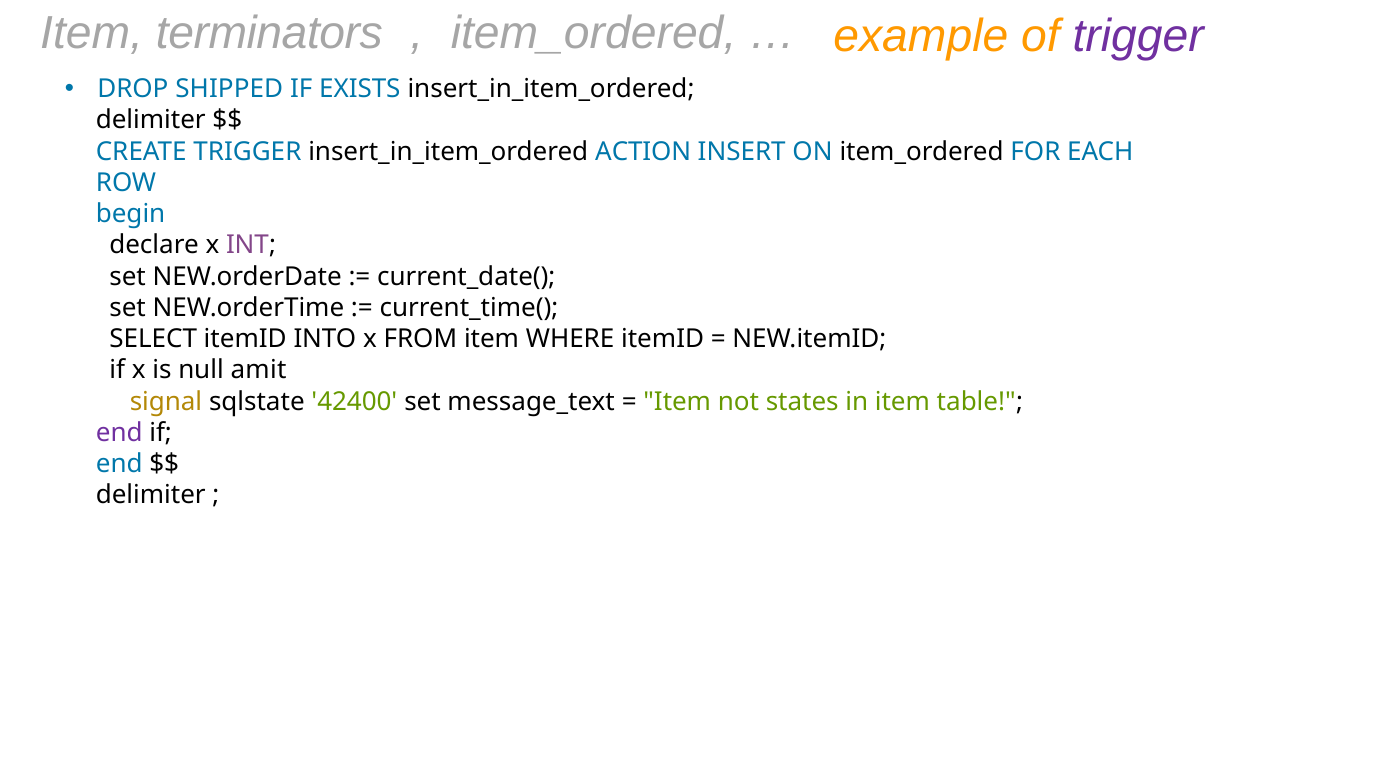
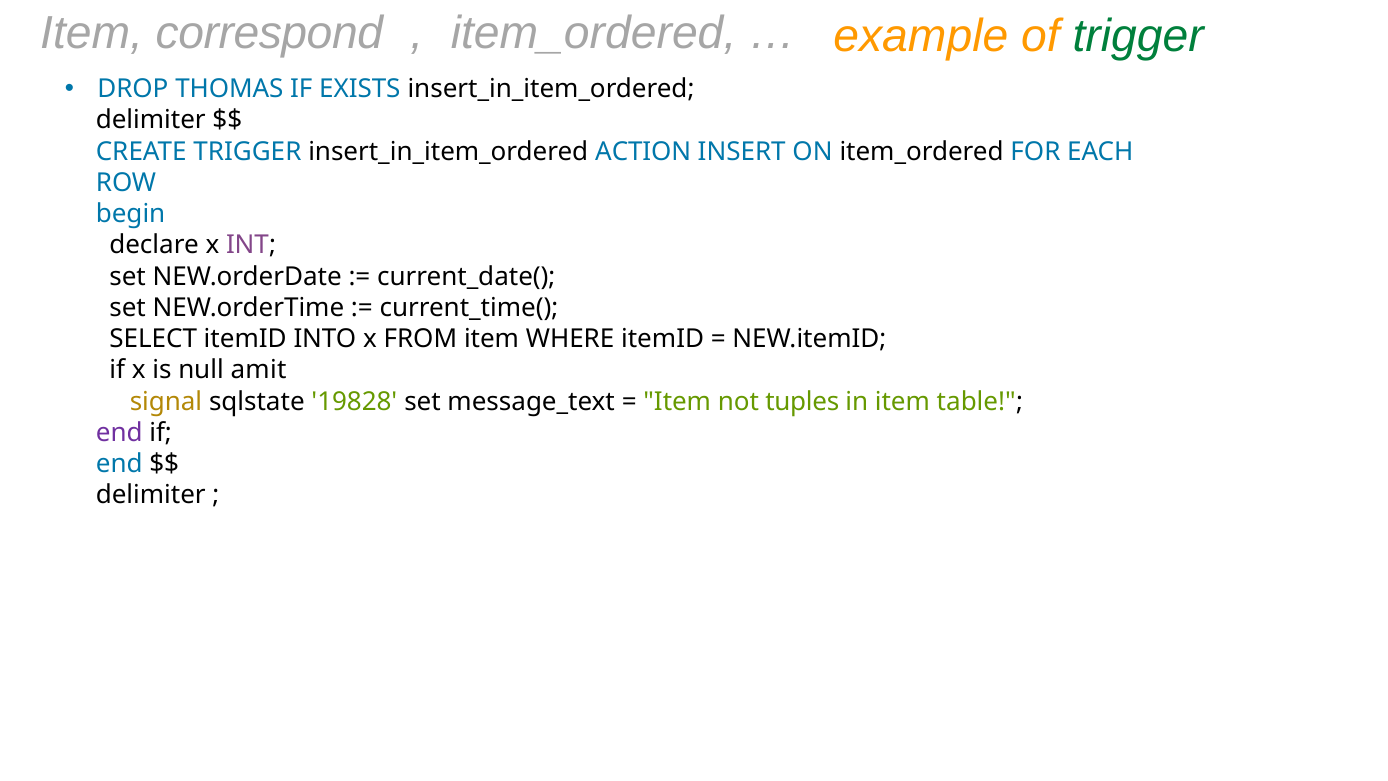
terminators: terminators -> correspond
trigger at (1138, 36) colour: purple -> green
SHIPPED: SHIPPED -> THOMAS
42400: 42400 -> 19828
states: states -> tuples
